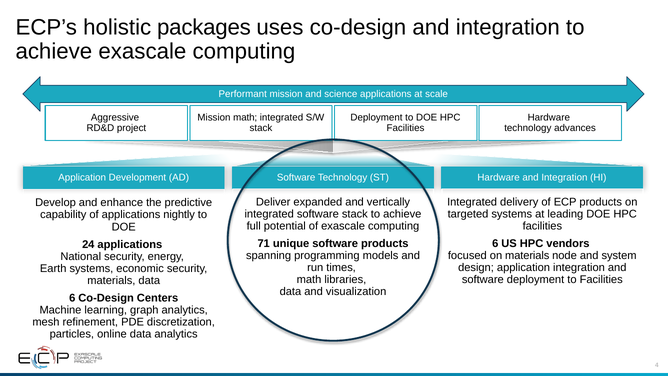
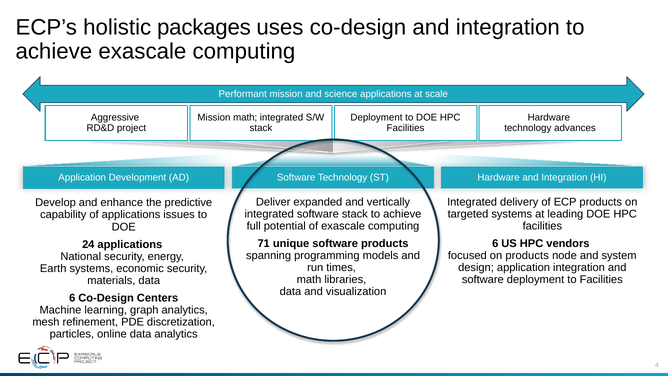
nightly: nightly -> issues
on materials: materials -> products
